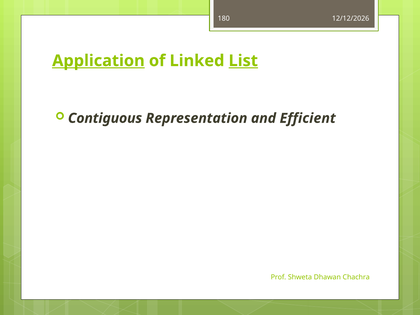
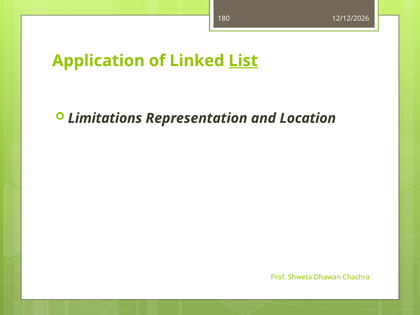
Application underline: present -> none
Contiguous: Contiguous -> Limitations
Efficient: Efficient -> Location
